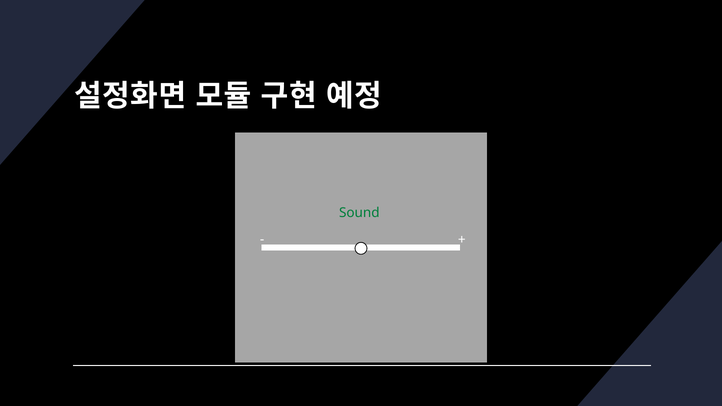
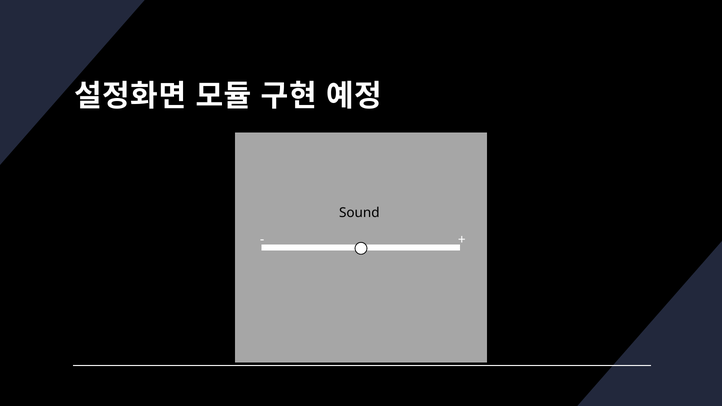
Sound colour: green -> black
